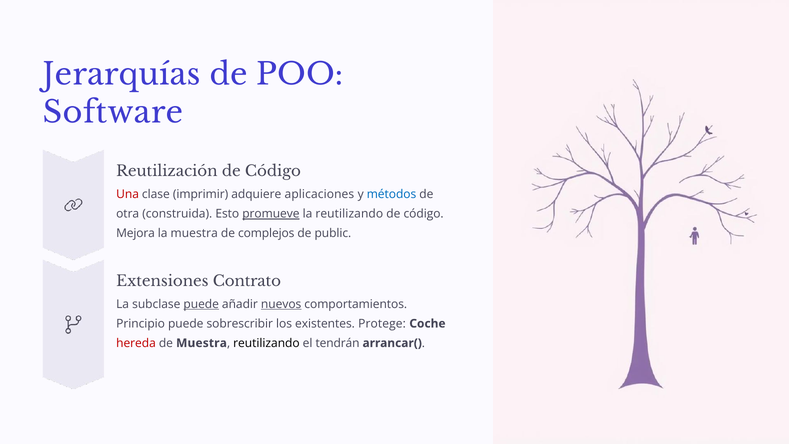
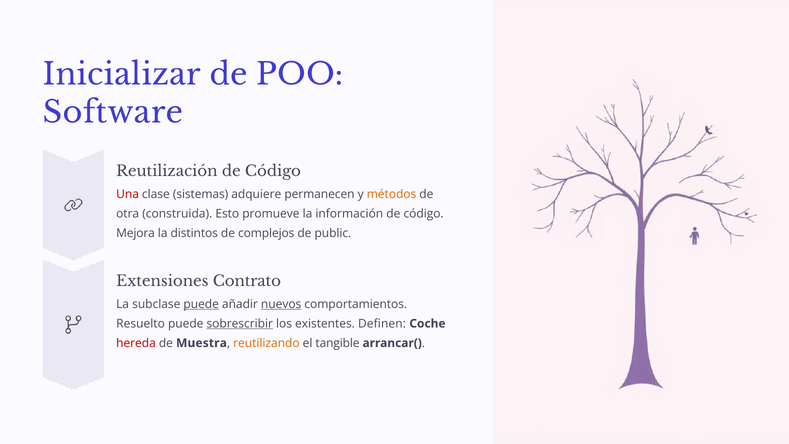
Jerarquías: Jerarquías -> Inicializar
imprimir: imprimir -> sistemas
aplicaciones: aplicaciones -> permanecen
métodos colour: blue -> orange
promueve underline: present -> none
la reutilizando: reutilizando -> información
la muestra: muestra -> distintos
Principio: Principio -> Resuelto
sobrescribir underline: none -> present
Protege: Protege -> Definen
reutilizando at (266, 343) colour: black -> orange
tendrán: tendrán -> tangible
